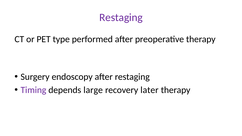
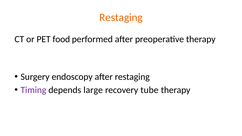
Restaging at (121, 18) colour: purple -> orange
type: type -> food
later: later -> tube
